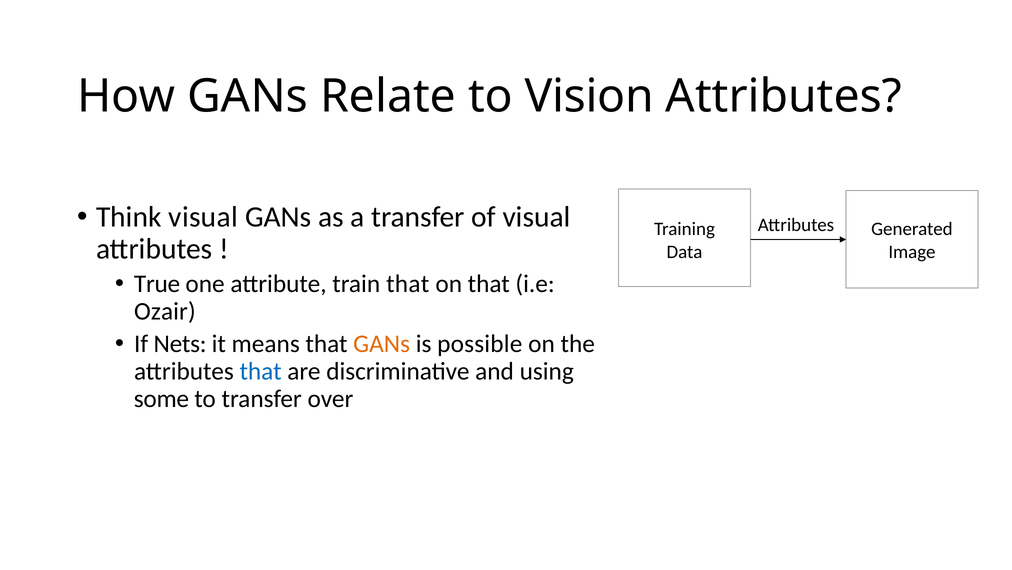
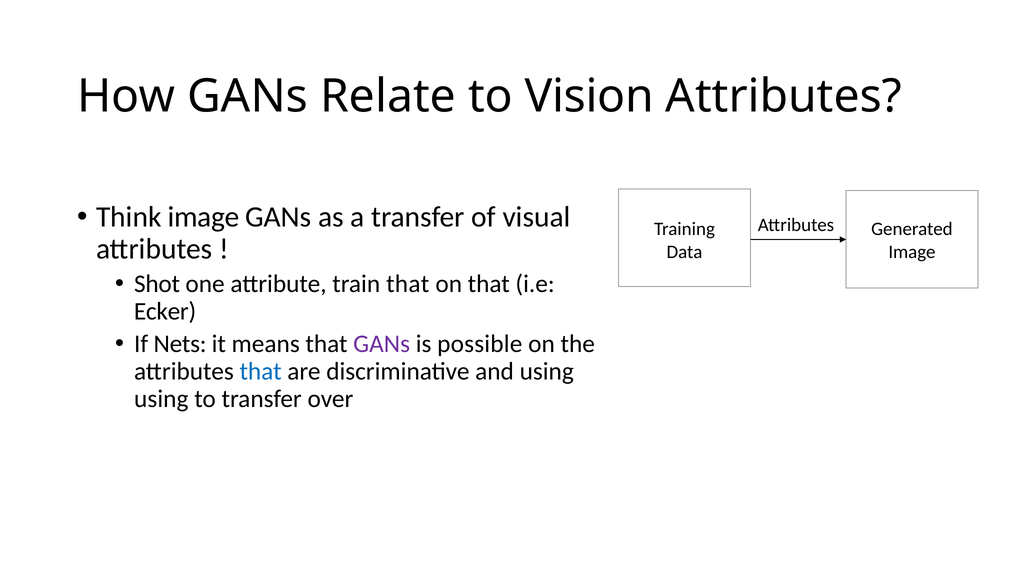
Think visual: visual -> image
True: True -> Shot
Ozair: Ozair -> Ecker
GANs at (382, 344) colour: orange -> purple
some at (161, 398): some -> using
